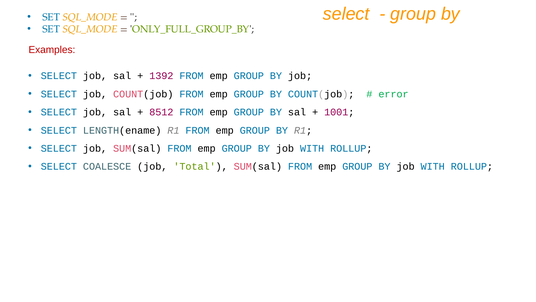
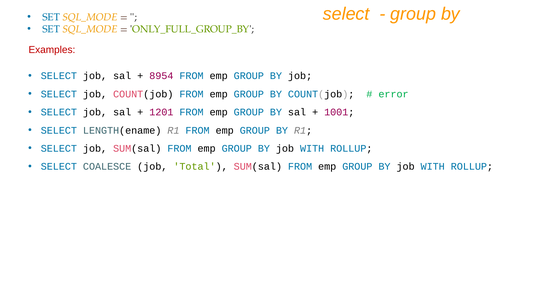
1392: 1392 -> 8954
8512: 8512 -> 1201
